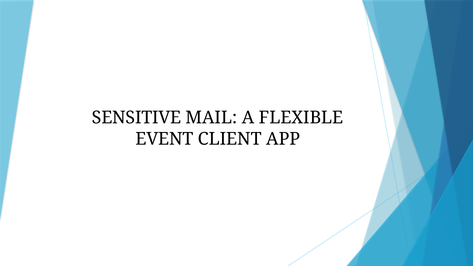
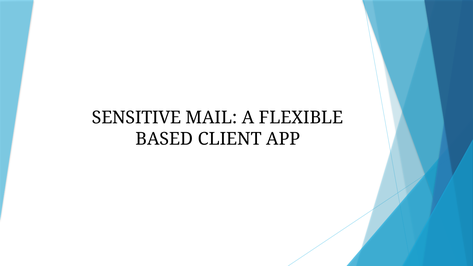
EVENT: EVENT -> BASED
